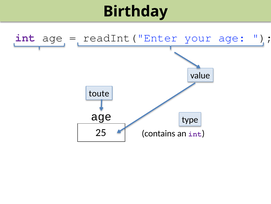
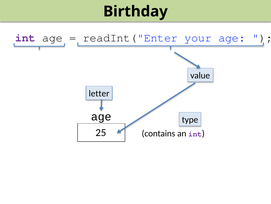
toute: toute -> letter
